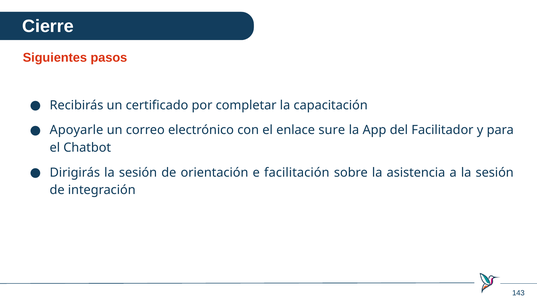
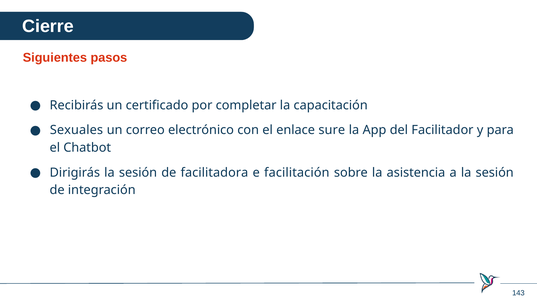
Apoyarle: Apoyarle -> Sexuales
orientación: orientación -> facilitadora
